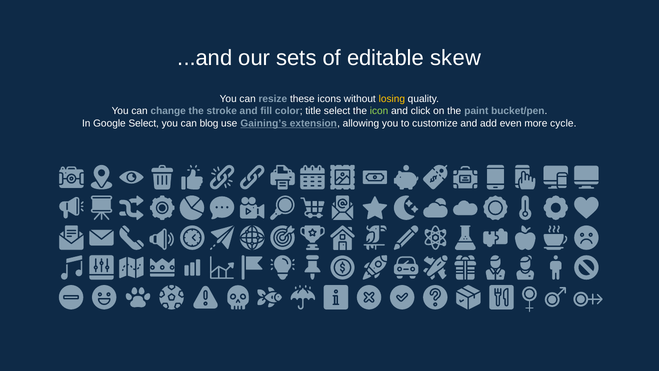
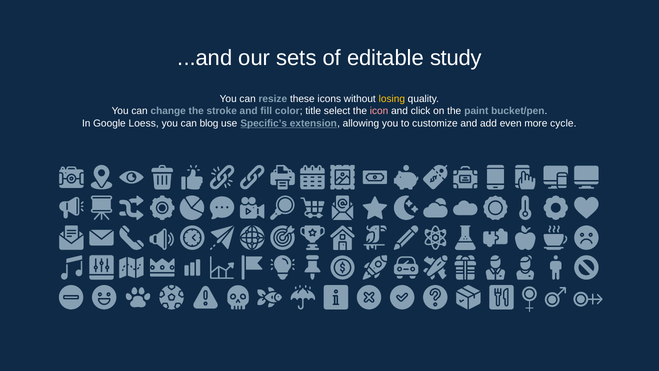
skew: skew -> study
icon colour: light green -> pink
Google Select: Select -> Loess
Gaining’s: Gaining’s -> Specific’s
